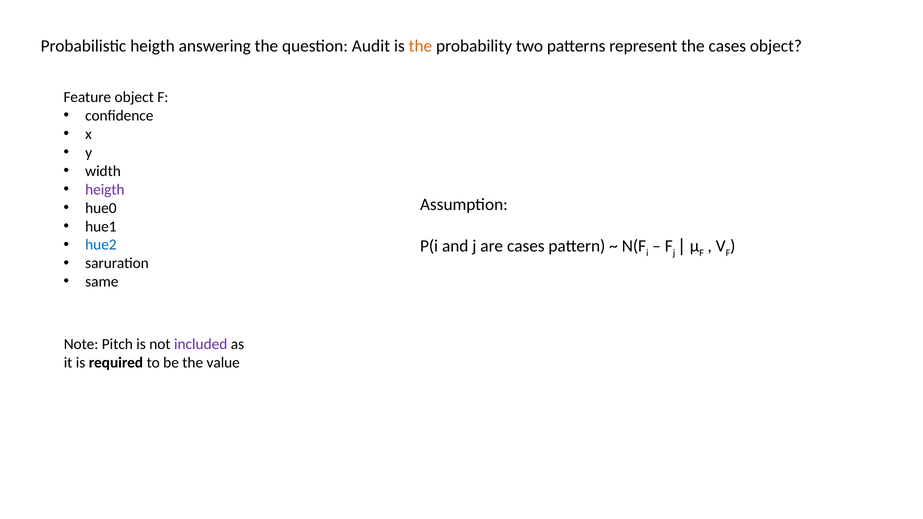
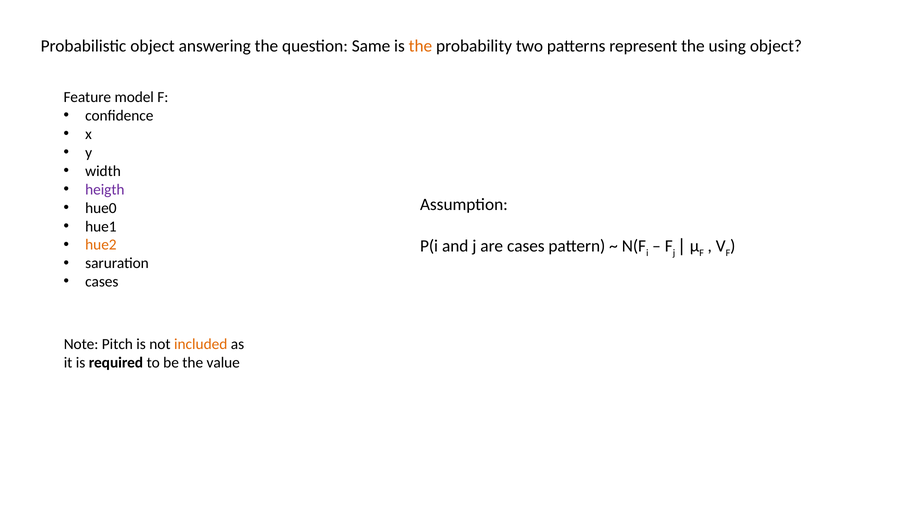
Probabilistic heigth: heigth -> object
Audit: Audit -> Same
the cases: cases -> using
Feature object: object -> model
hue2 colour: blue -> orange
same at (102, 282): same -> cases
included colour: purple -> orange
